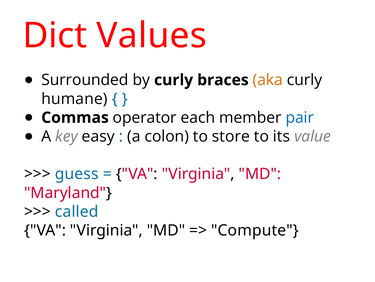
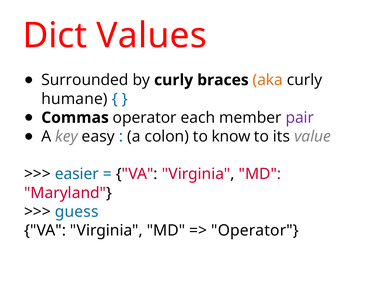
pair colour: blue -> purple
store: store -> know
guess: guess -> easier
called: called -> guess
Compute at (255, 230): Compute -> Operator
